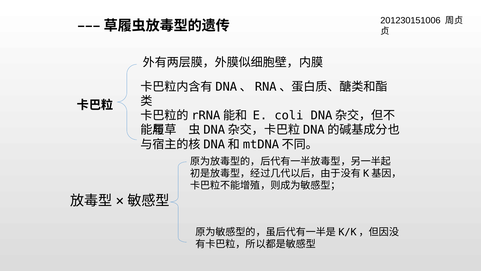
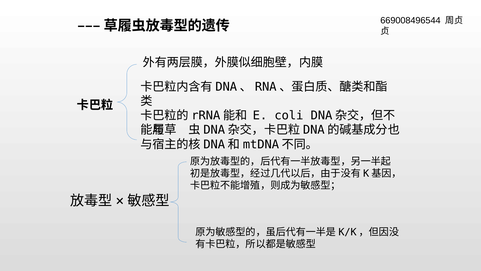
201230151006: 201230151006 -> 669008496544
